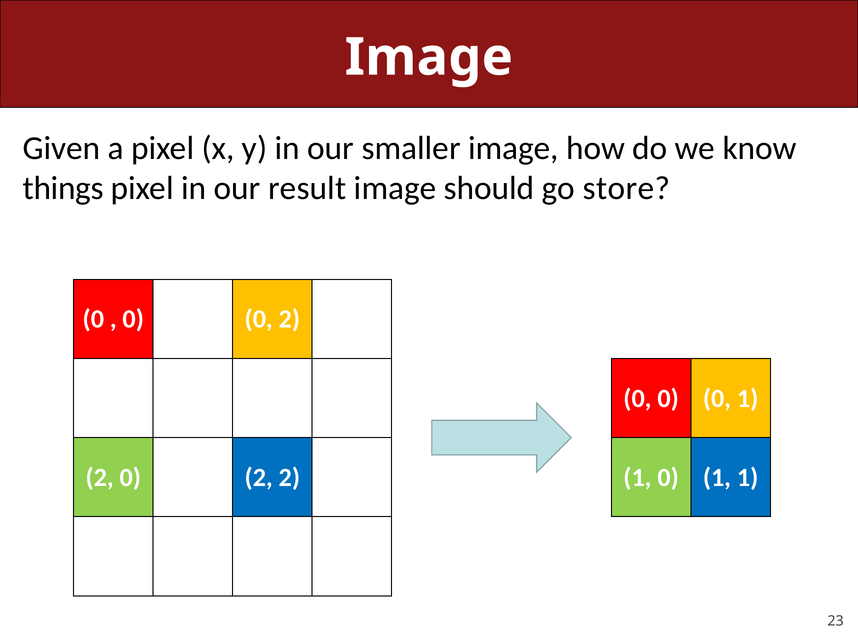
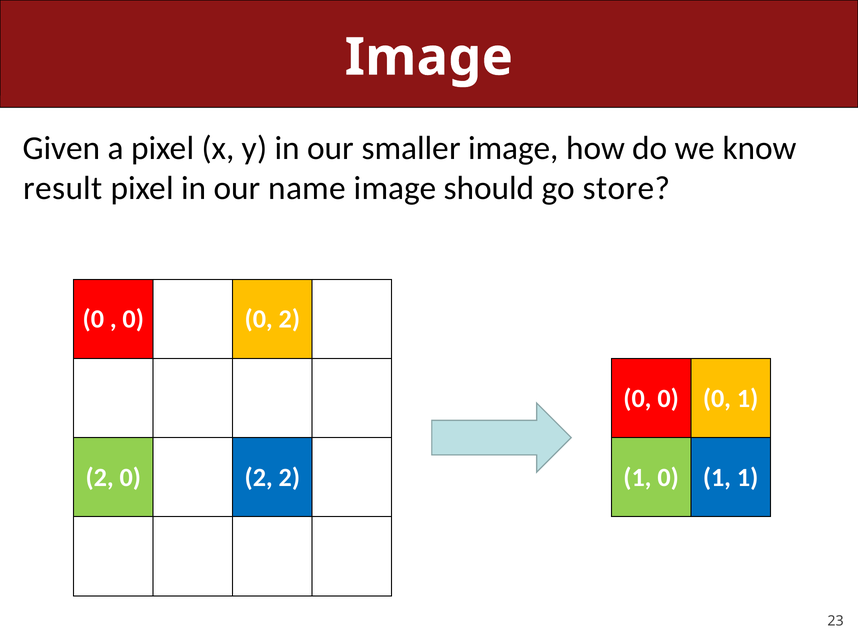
things: things -> result
result: result -> name
